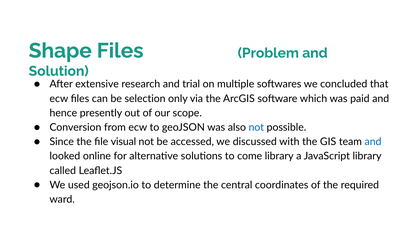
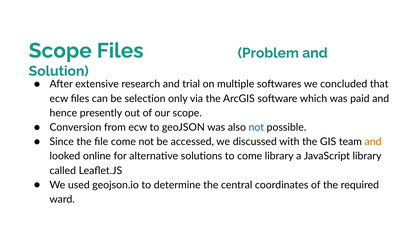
Shape at (60, 51): Shape -> Scope
file visual: visual -> come
and at (373, 142) colour: blue -> orange
